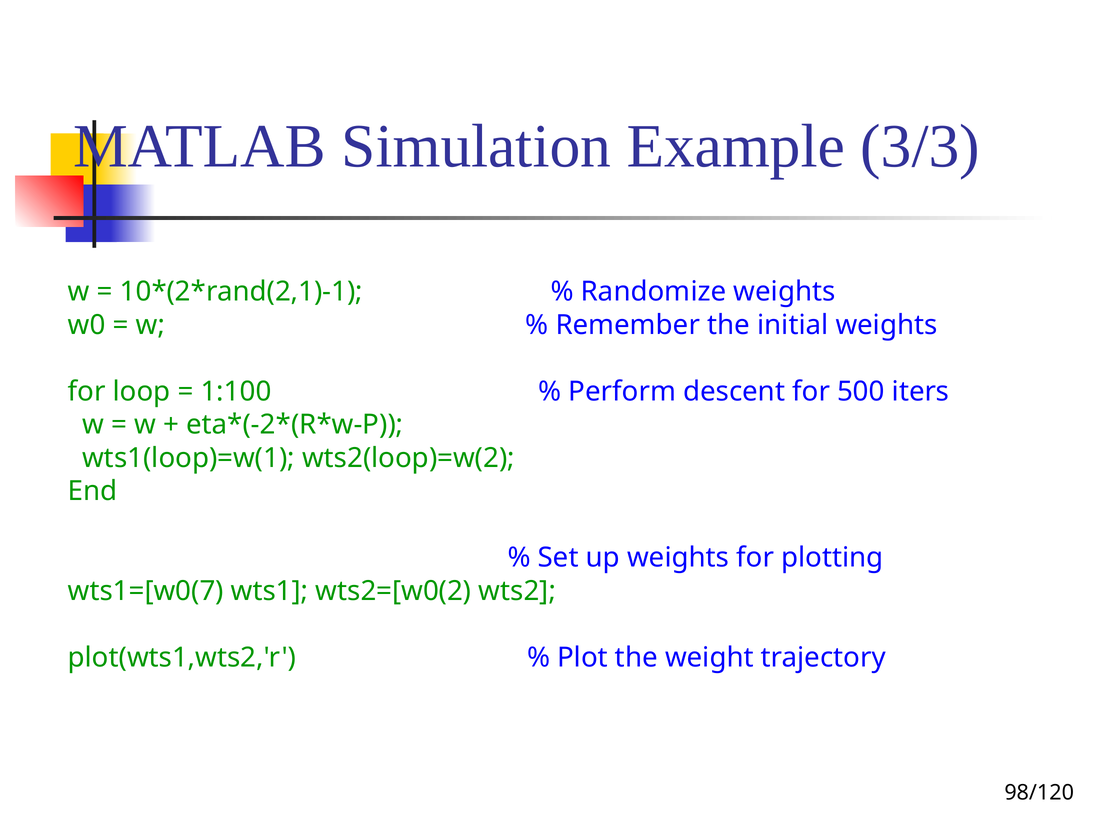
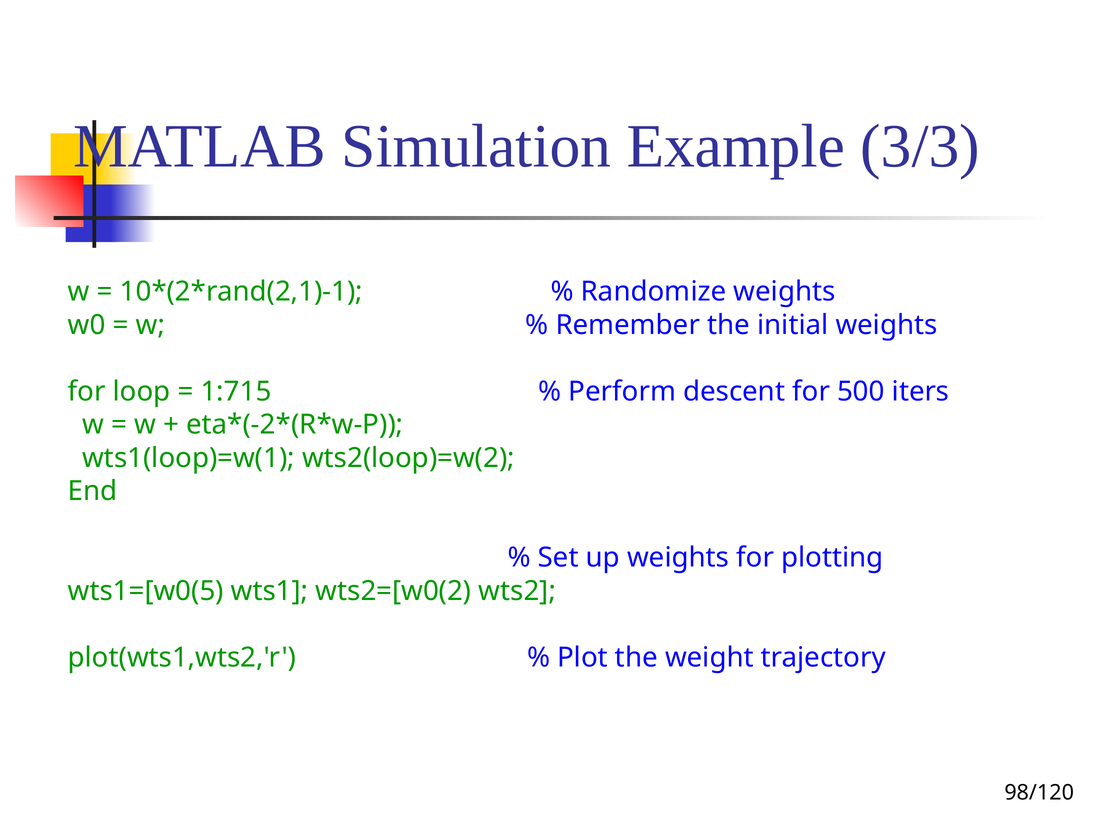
1:100: 1:100 -> 1:715
wts1=[w0(7: wts1=[w0(7 -> wts1=[w0(5
